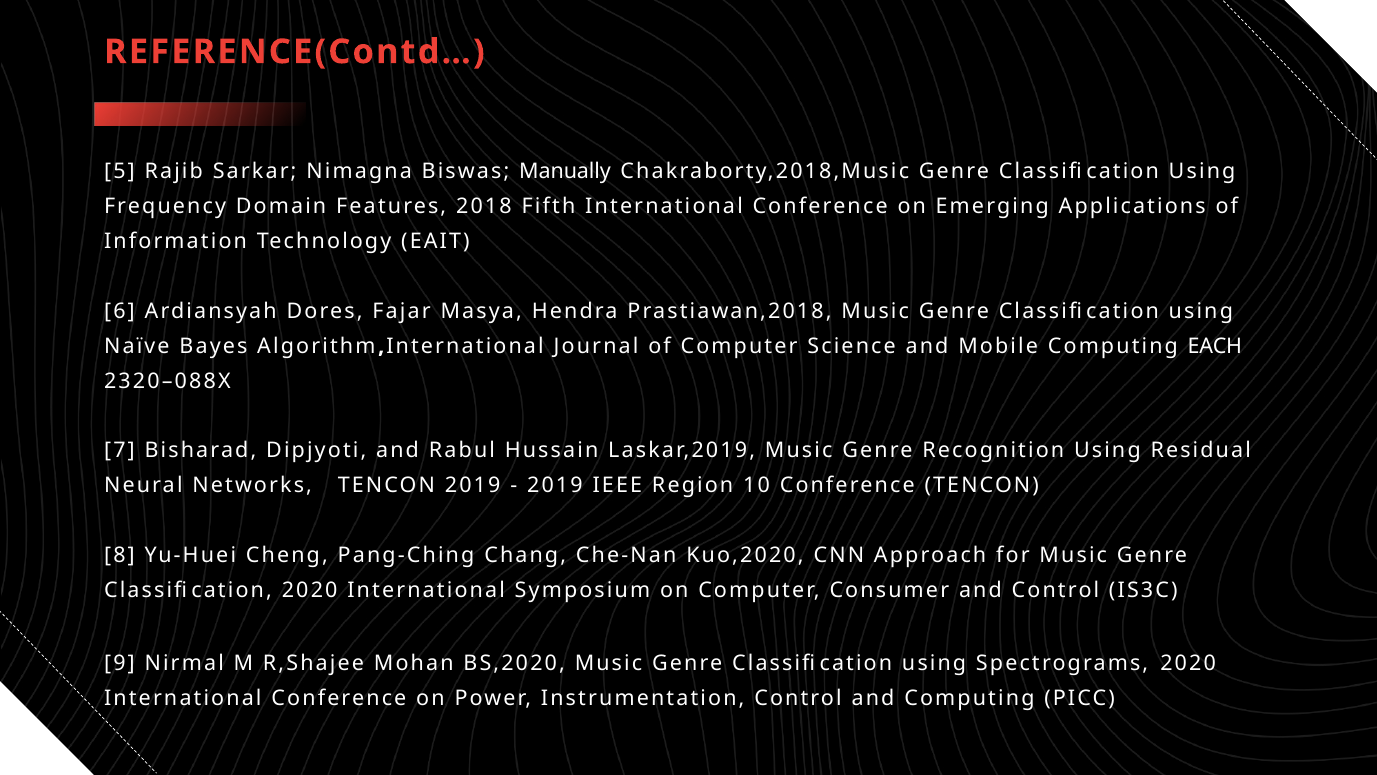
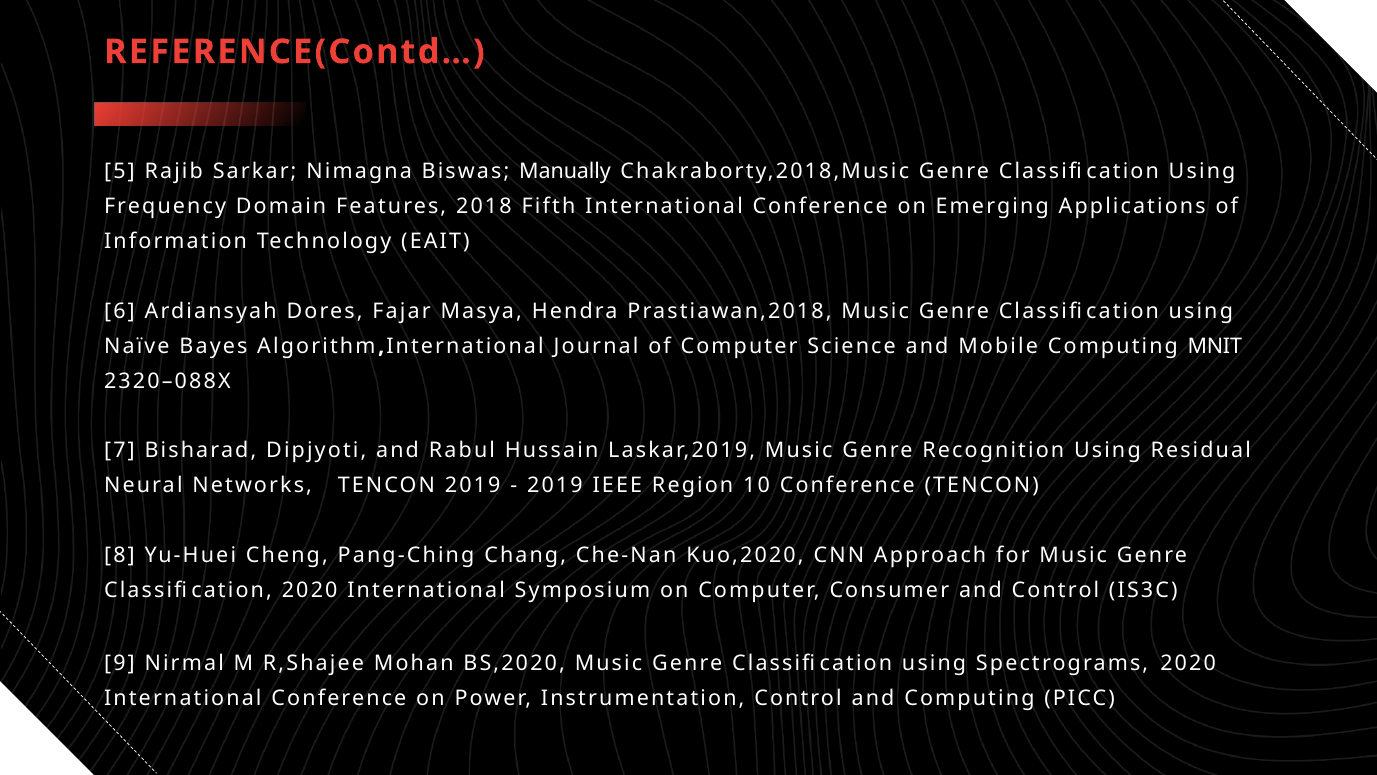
EACH: EACH -> MNIT
